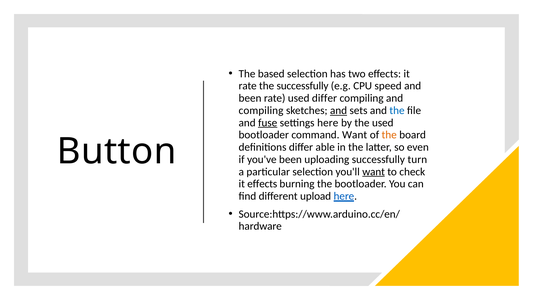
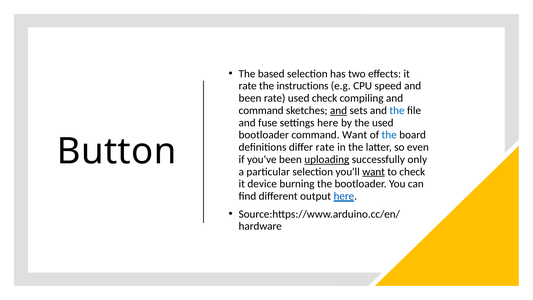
the successfully: successfully -> instructions
used differ: differ -> check
compiling at (261, 110): compiling -> command
fuse underline: present -> none
the at (389, 135) colour: orange -> blue
differ able: able -> rate
uploading underline: none -> present
turn: turn -> only
it effects: effects -> device
upload: upload -> output
